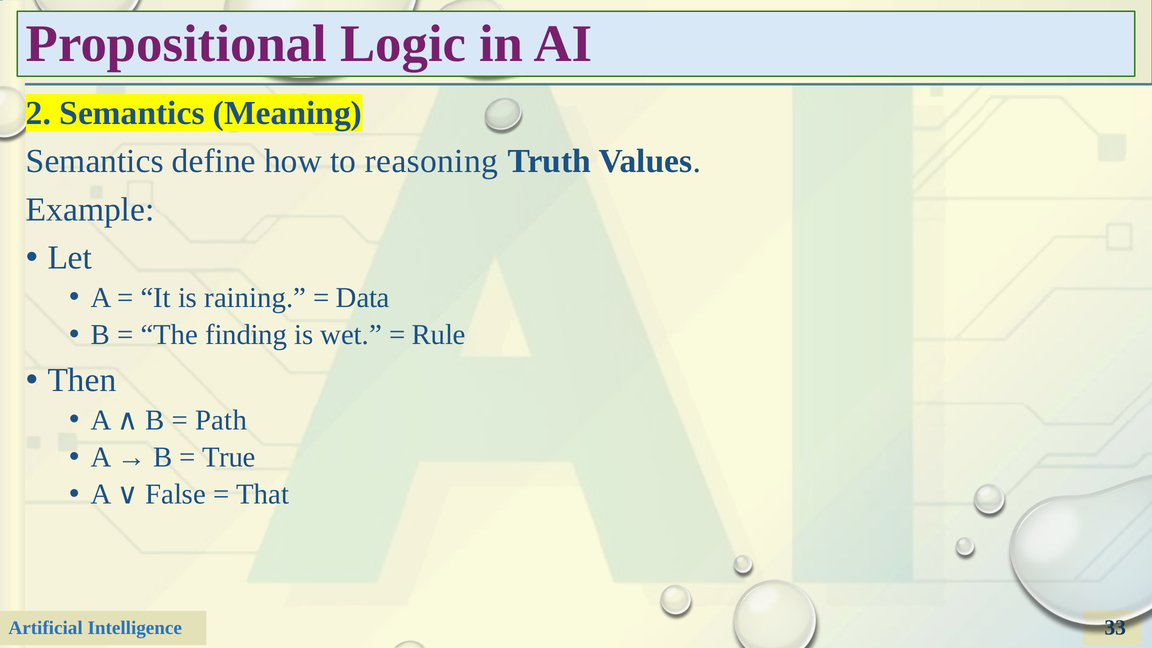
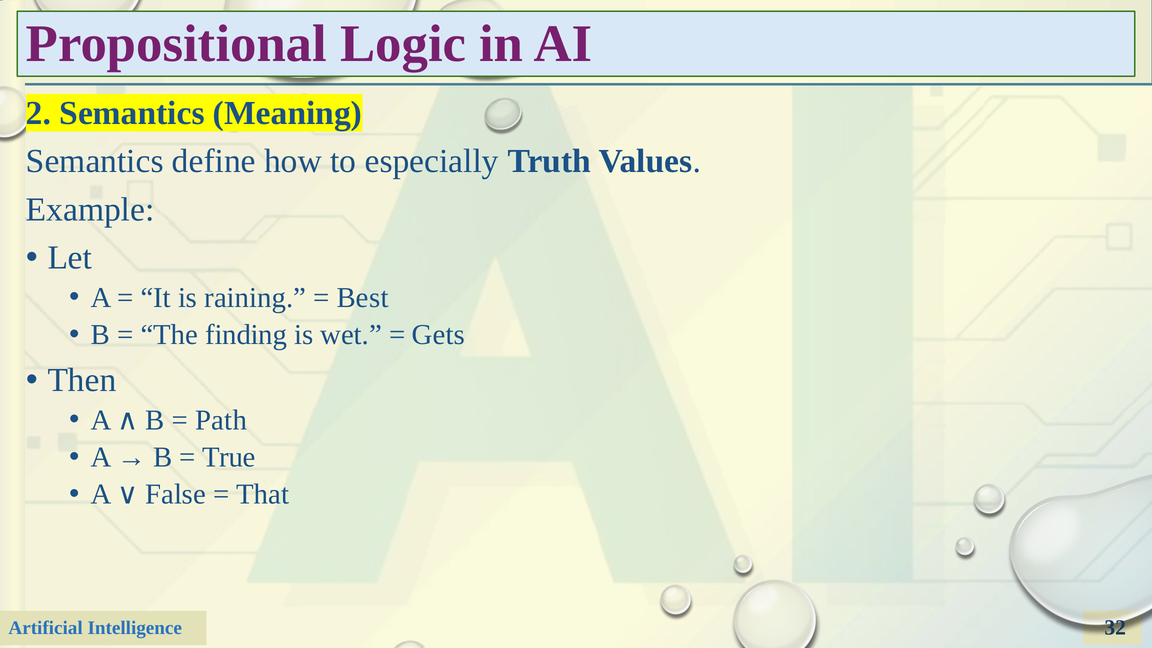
reasoning: reasoning -> especially
Data: Data -> Best
Rule: Rule -> Gets
33: 33 -> 32
